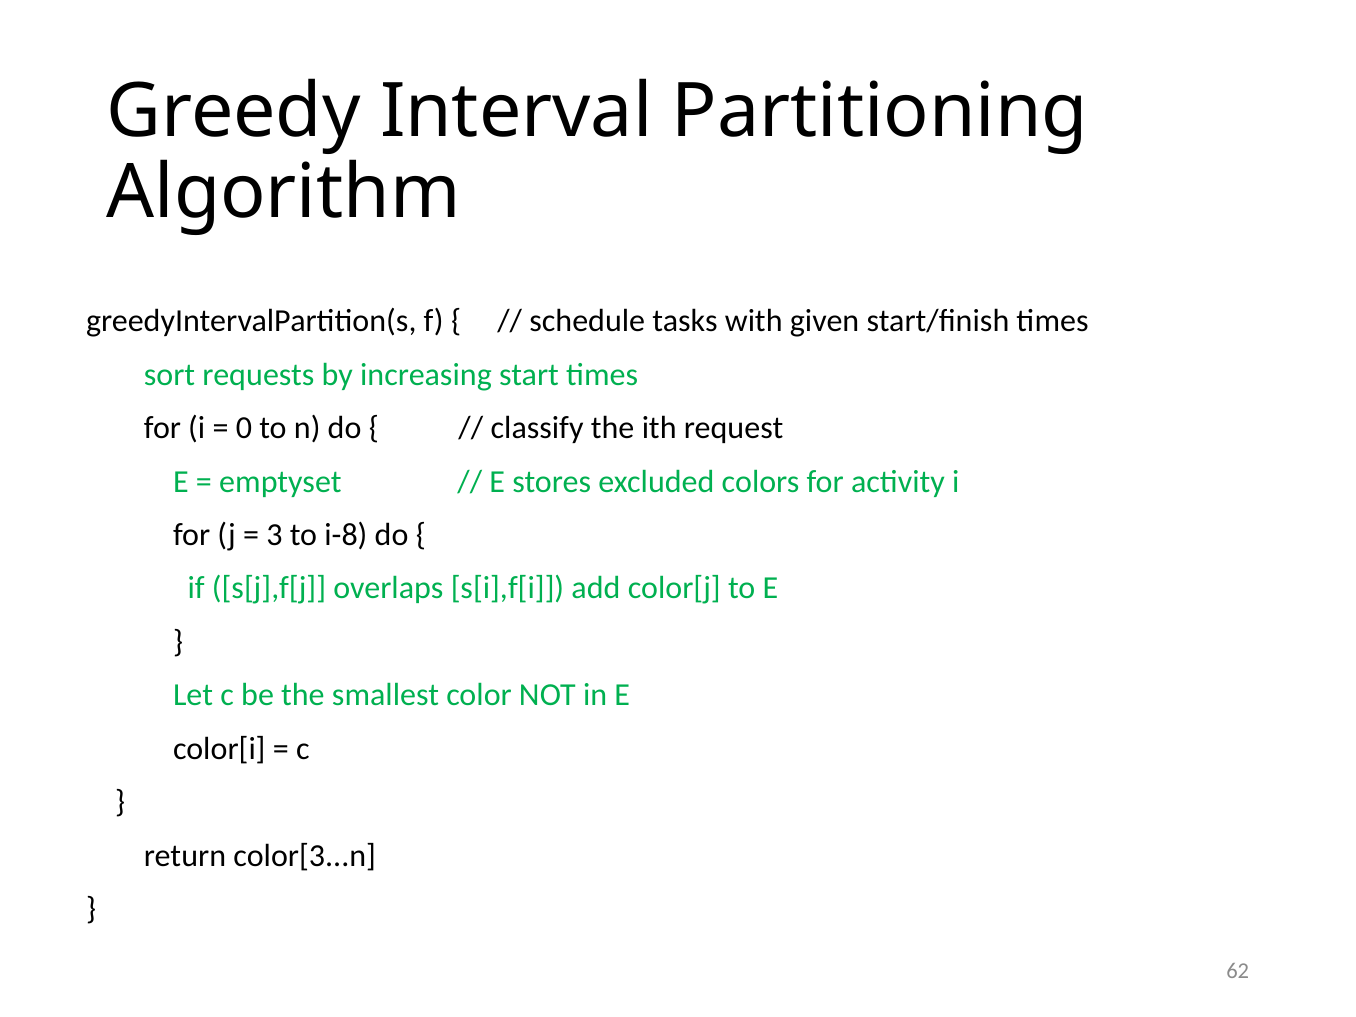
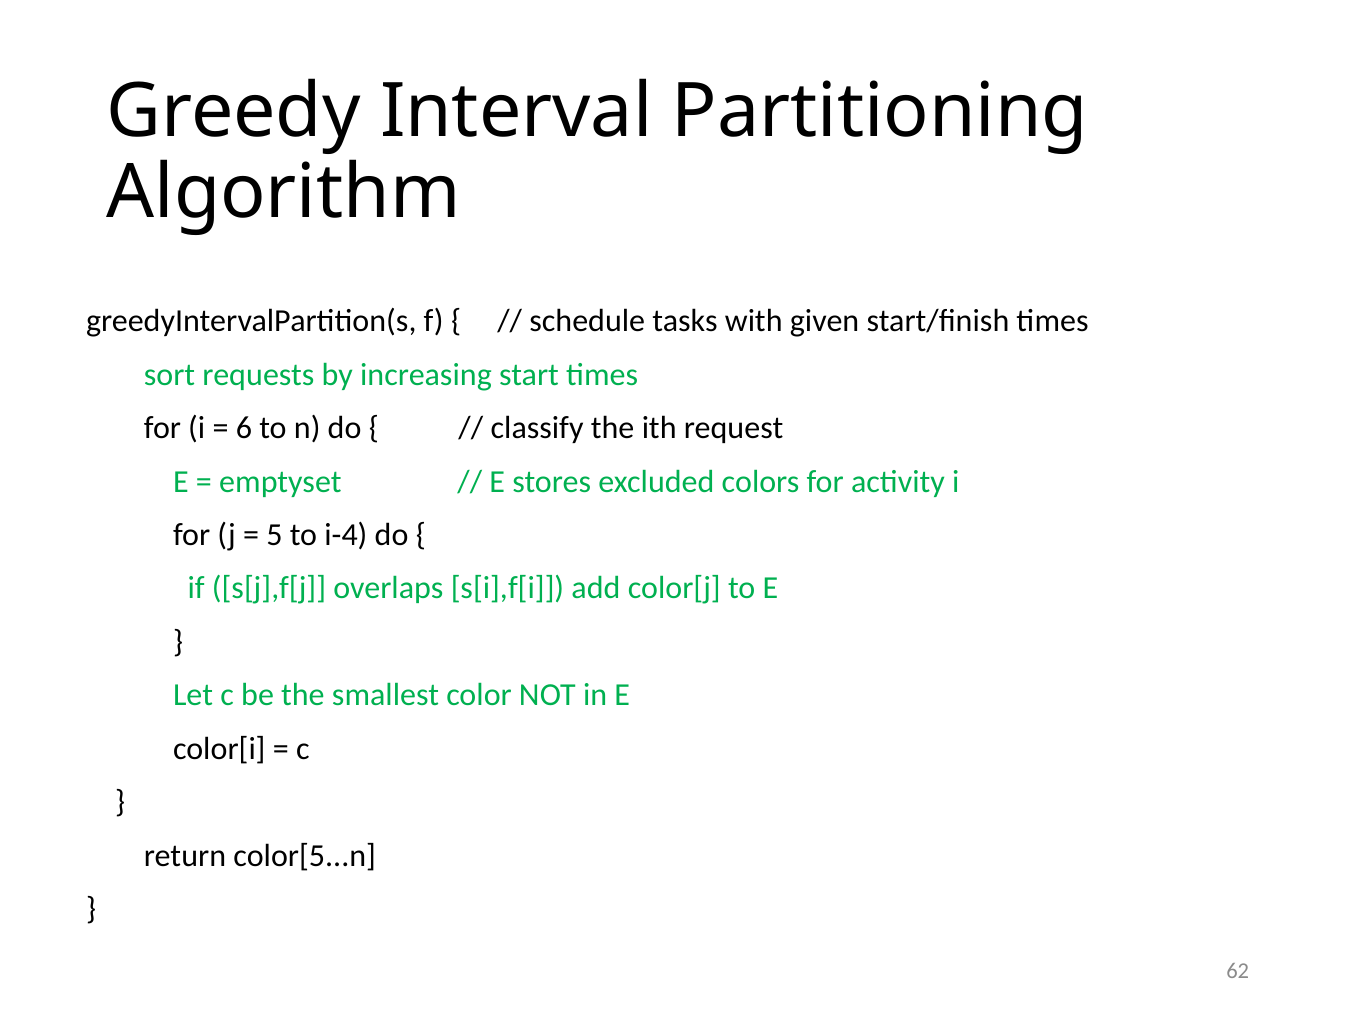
0: 0 -> 6
3: 3 -> 5
i-8: i-8 -> i-4
color[3...n: color[3...n -> color[5...n
